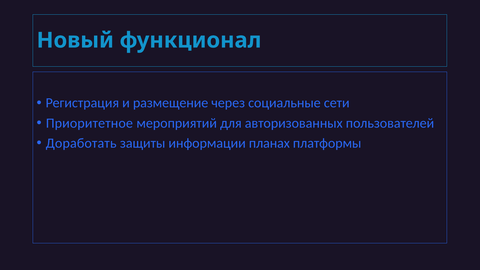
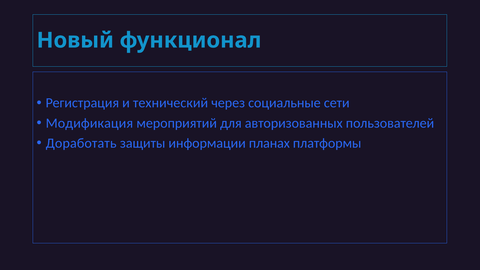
размещение: размещение -> технический
Приоритетное: Приоритетное -> Модификация
